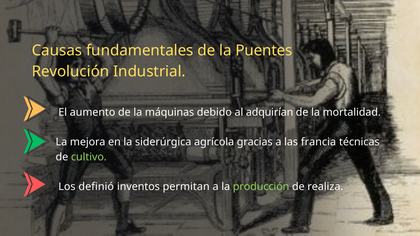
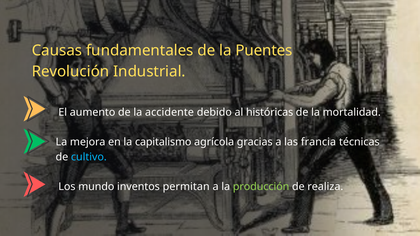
máquinas: máquinas -> accidente
adquirían: adquirían -> históricas
siderúrgica: siderúrgica -> capitalismo
cultivo colour: light green -> light blue
definió: definió -> mundo
